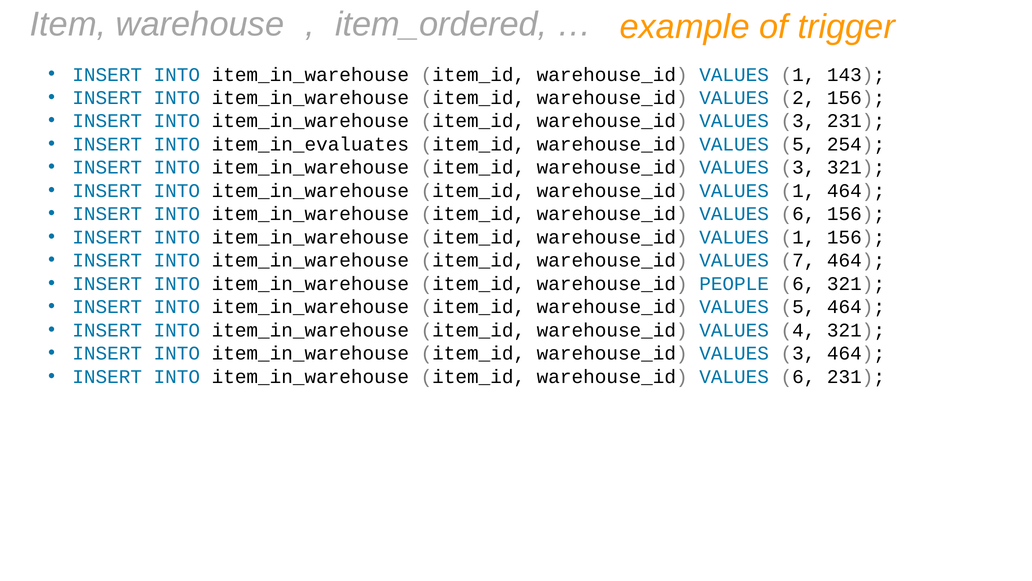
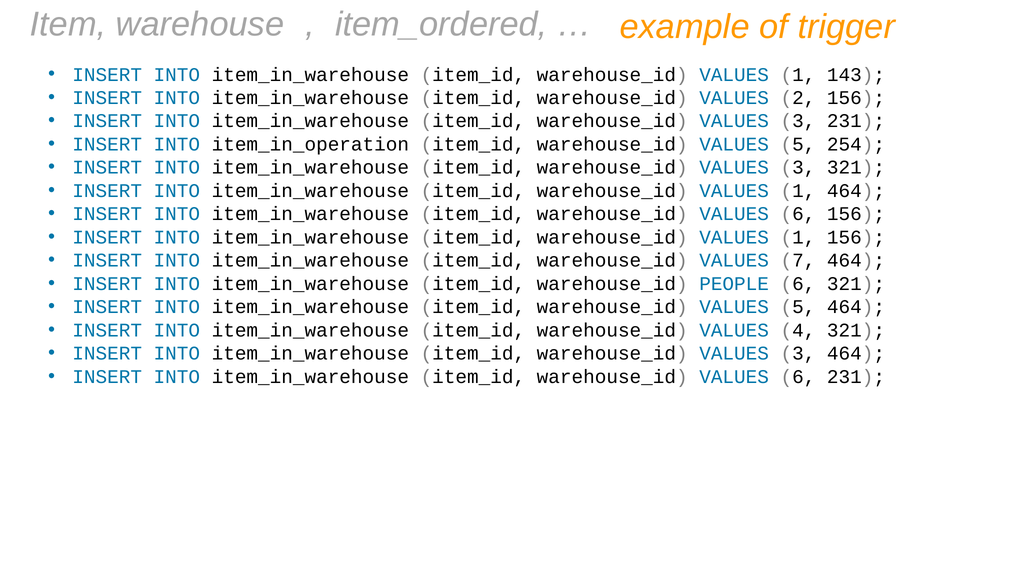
item_in_evaluates: item_in_evaluates -> item_in_operation
